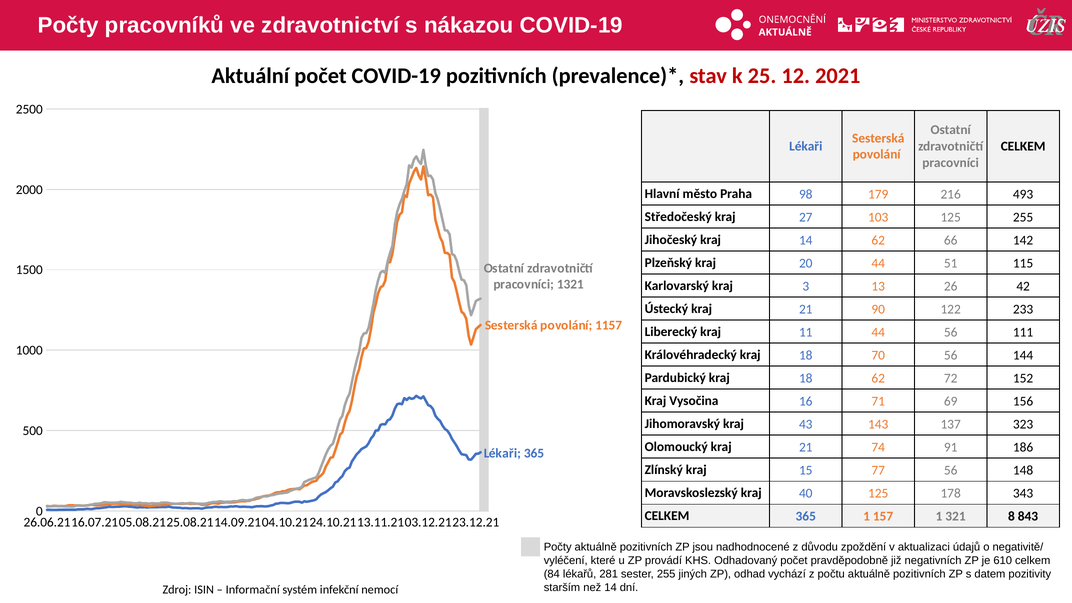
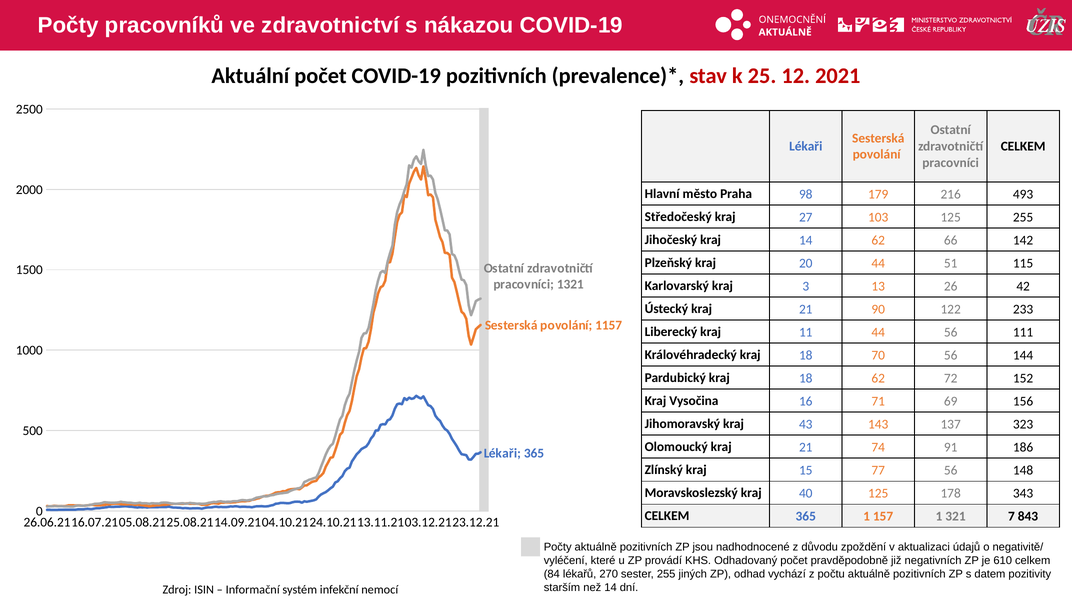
8: 8 -> 7
281: 281 -> 270
